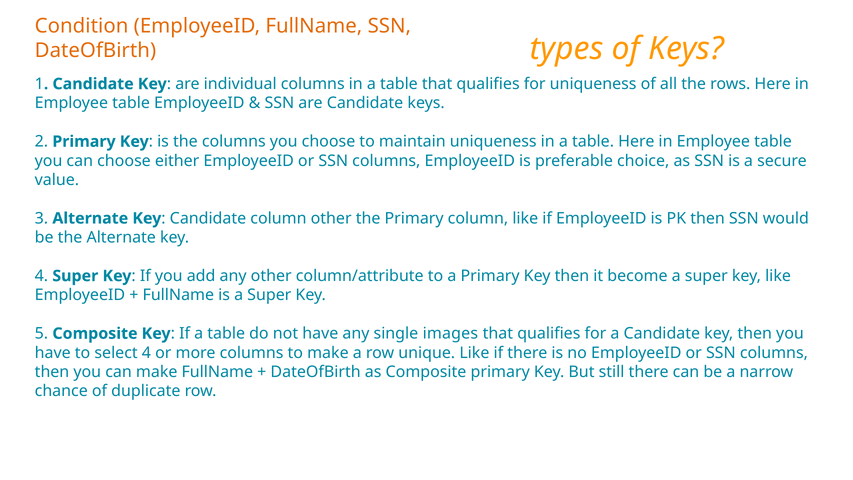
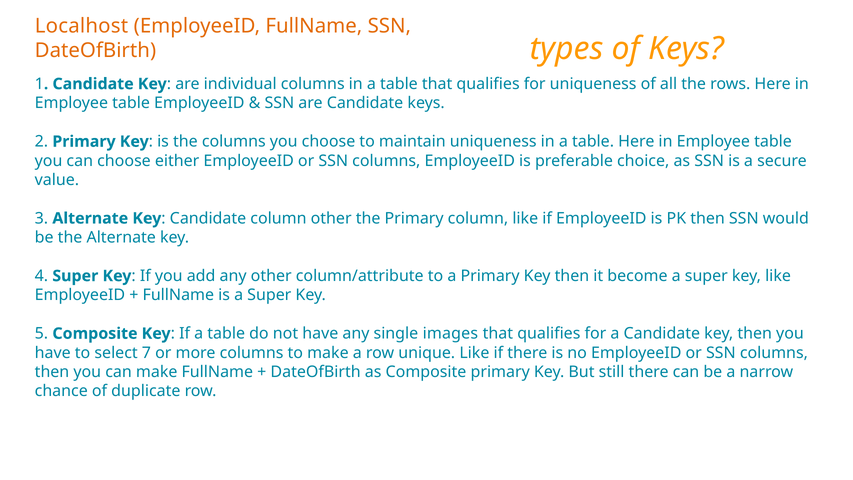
Condition: Condition -> Localhost
select 4: 4 -> 7
